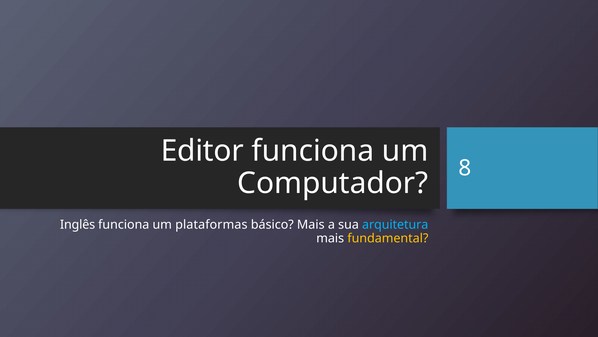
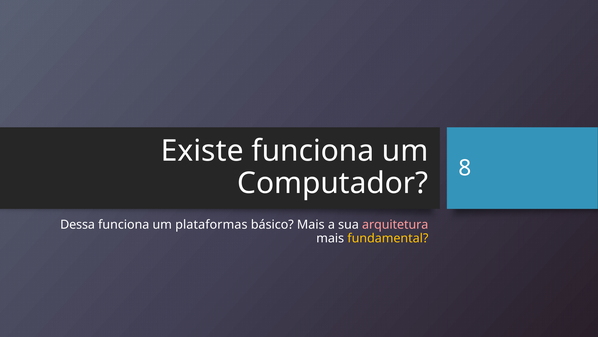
Editor: Editor -> Existe
Inglês: Inglês -> Dessa
arquitetura colour: light blue -> pink
